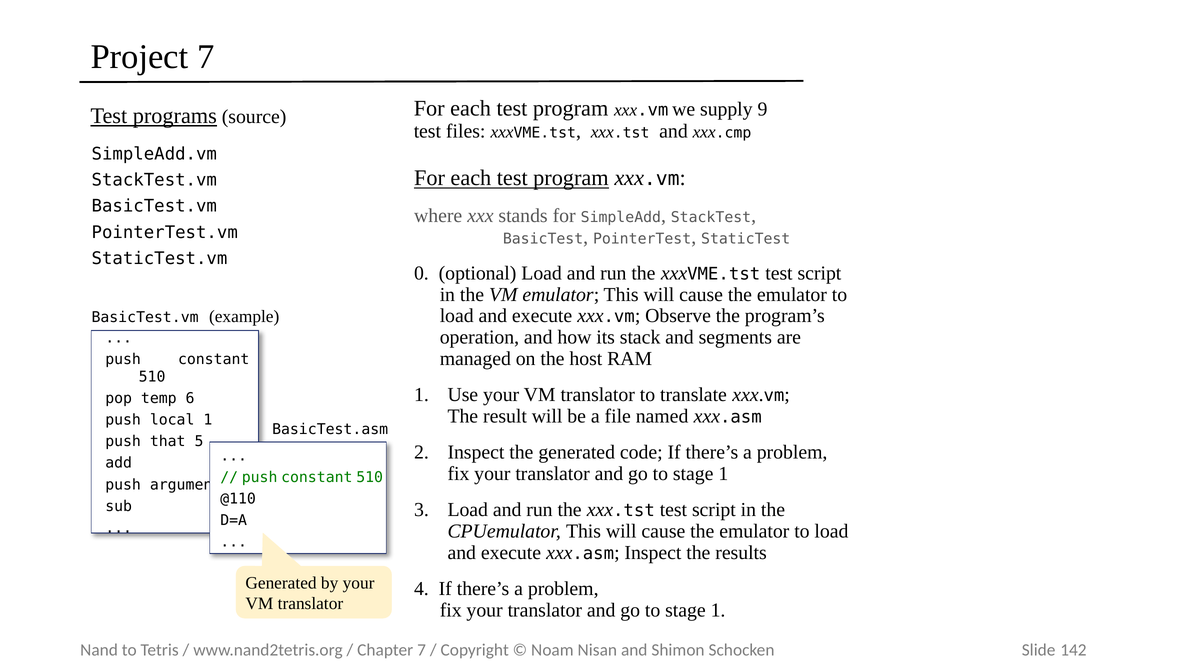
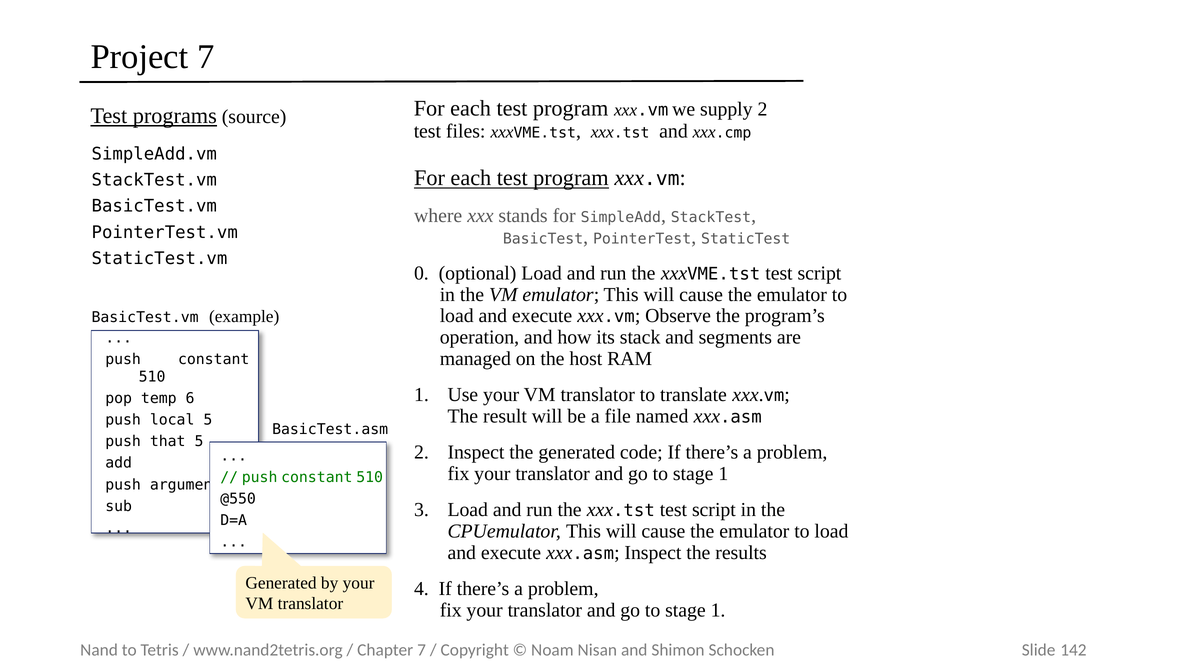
supply 9: 9 -> 2
local 1: 1 -> 5
@110: @110 -> @550
